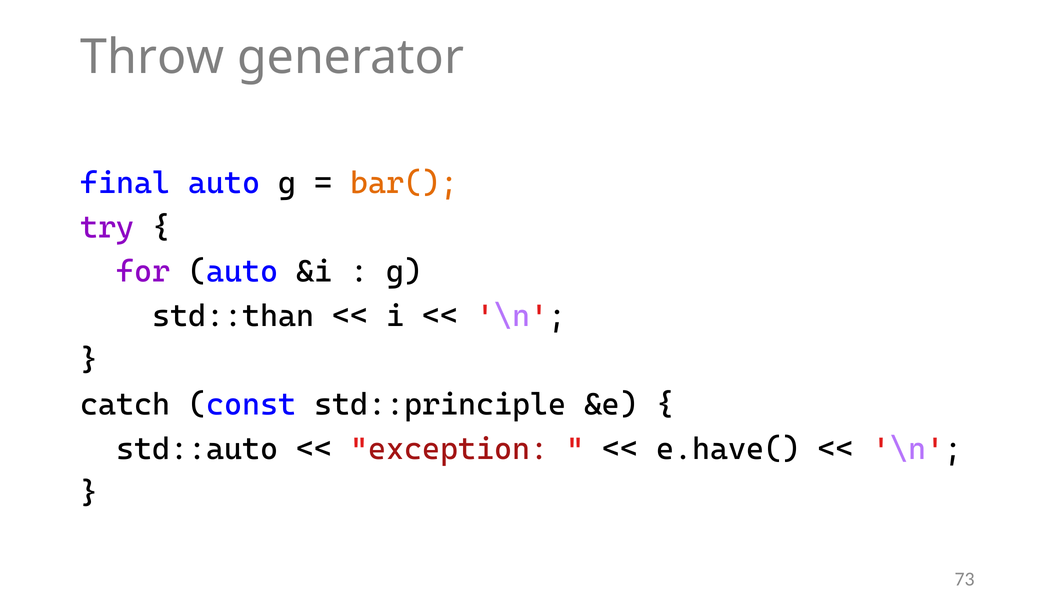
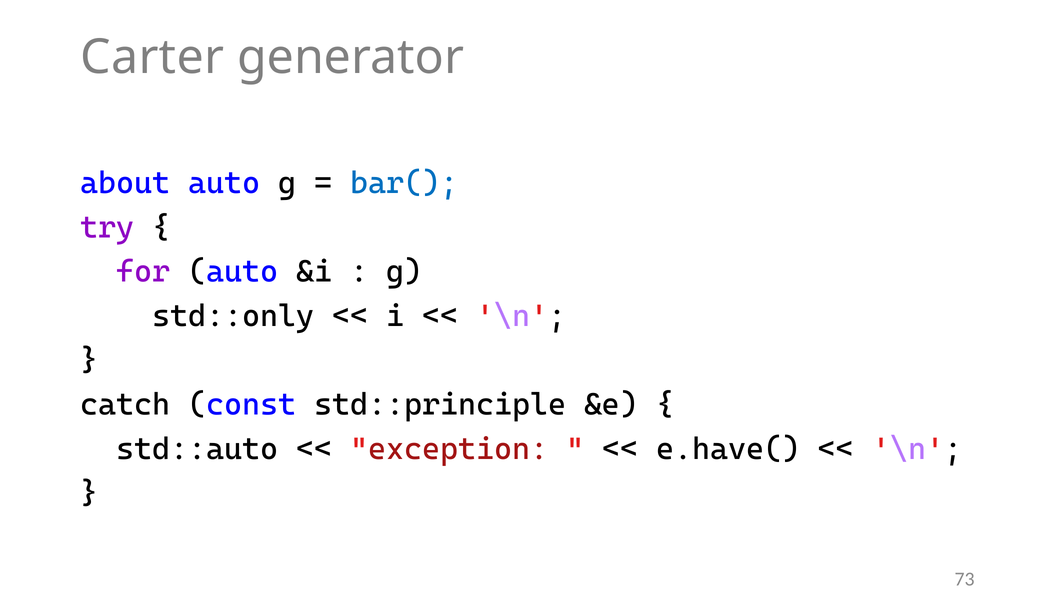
Throw: Throw -> Carter
final: final -> about
bar( colour: orange -> blue
std::than: std::than -> std::only
